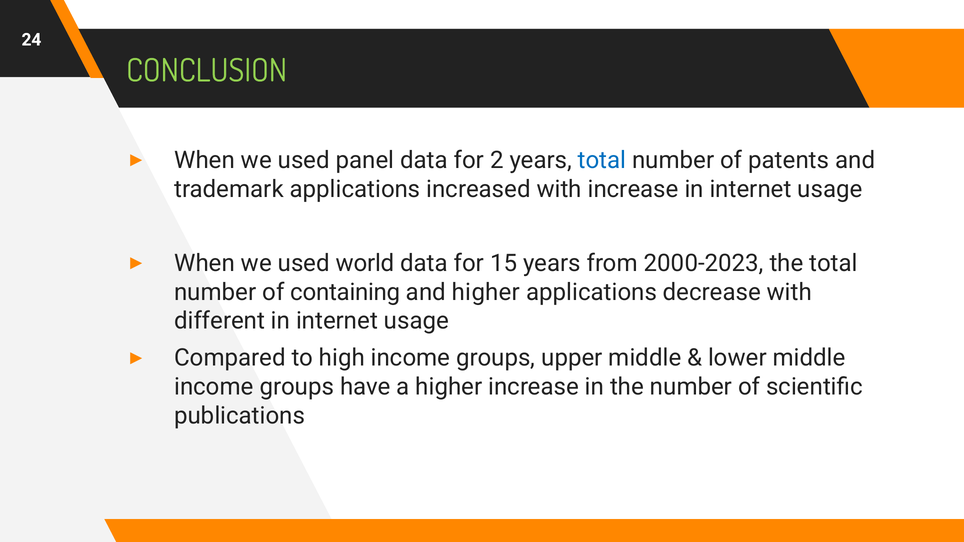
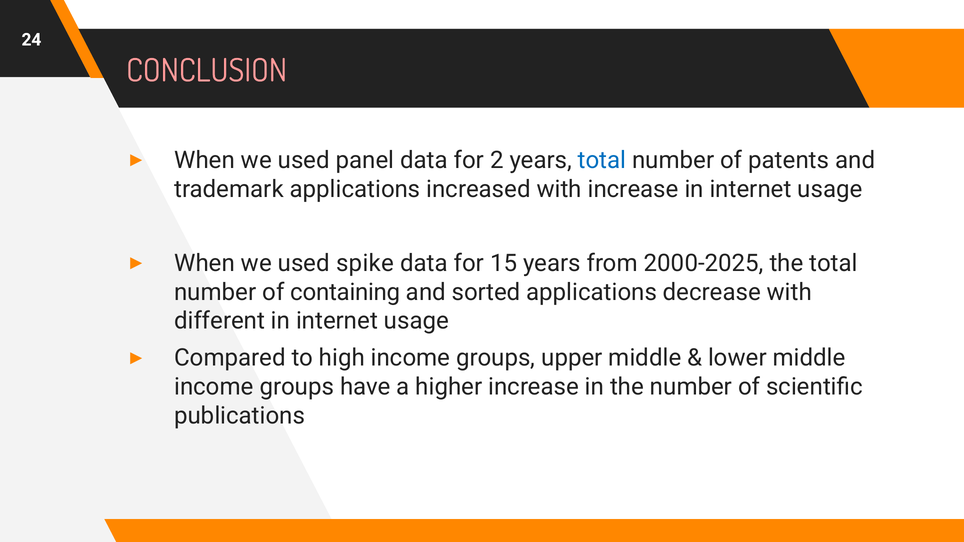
CONCLUSION colour: light green -> pink
world: world -> spike
2000-2023: 2000-2023 -> 2000-2025
and higher: higher -> sorted
